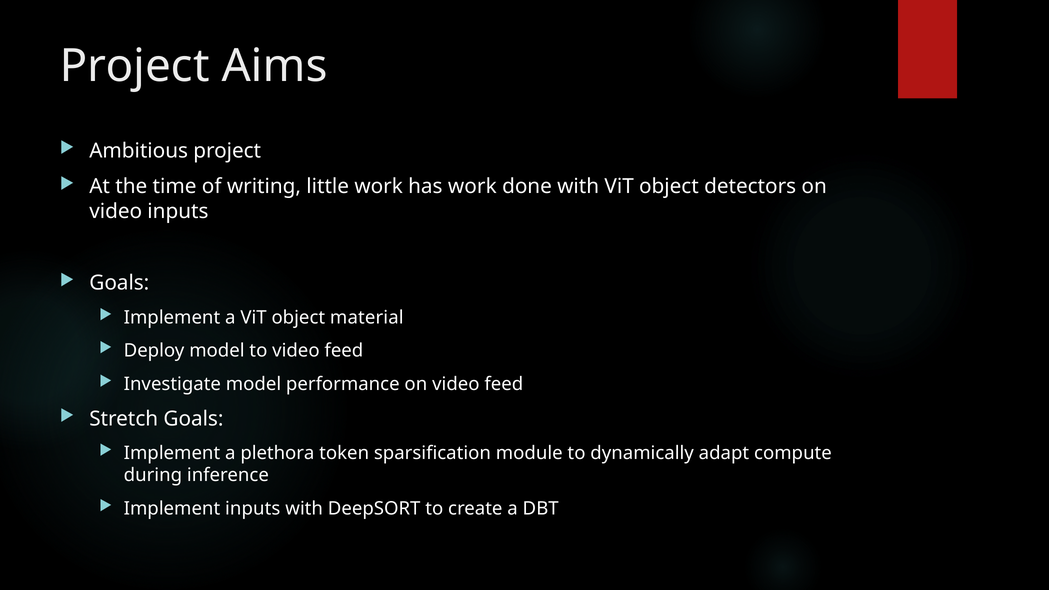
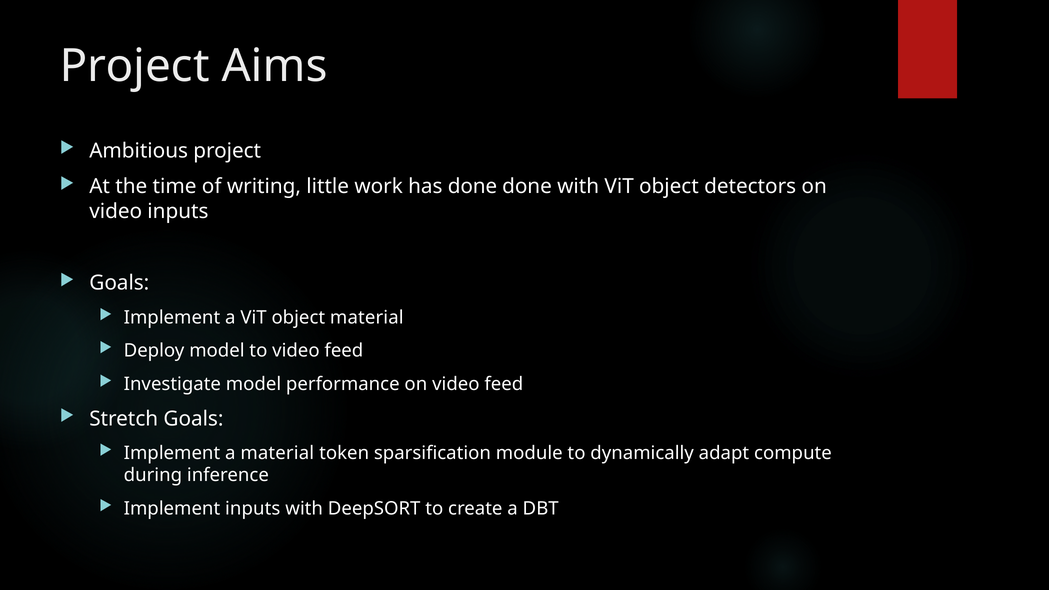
has work: work -> done
a plethora: plethora -> material
